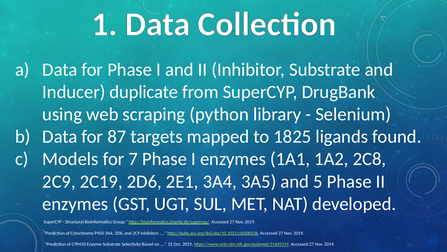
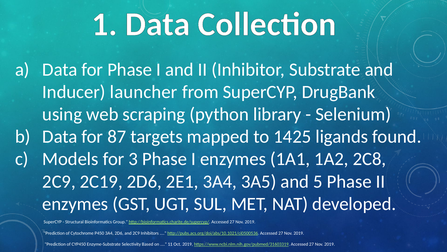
duplicate: duplicate -> launcher
1825: 1825 -> 1425
7: 7 -> 3
